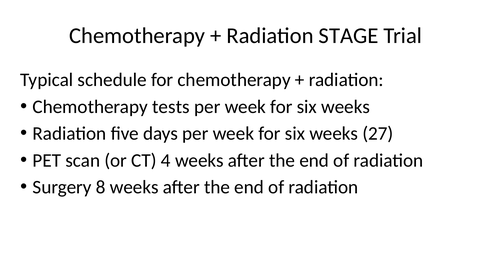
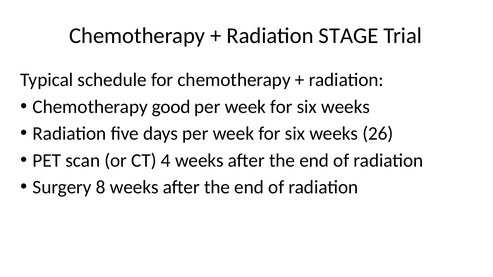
tests: tests -> good
27: 27 -> 26
